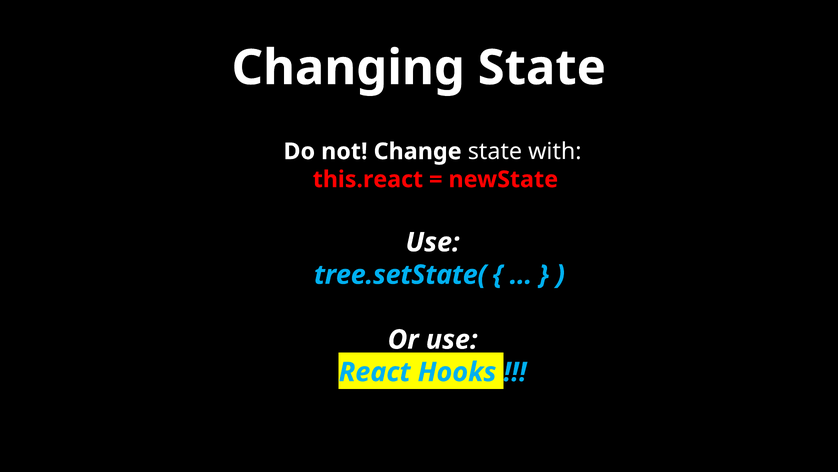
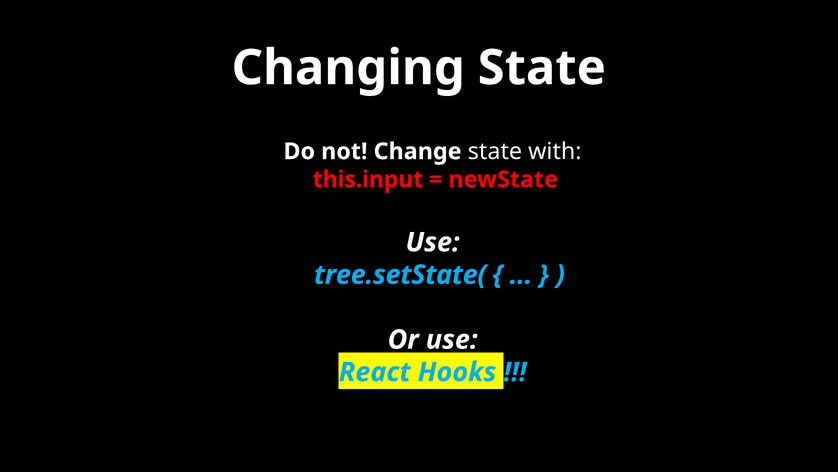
this.react: this.react -> this.input
